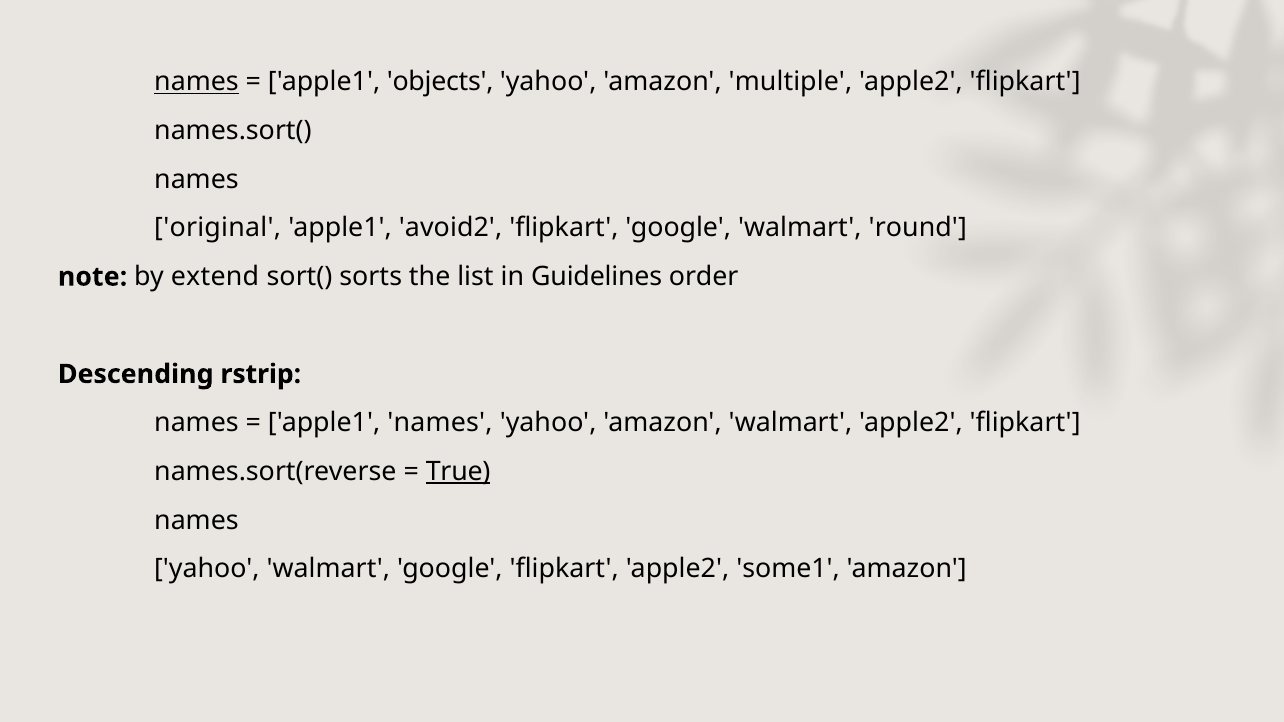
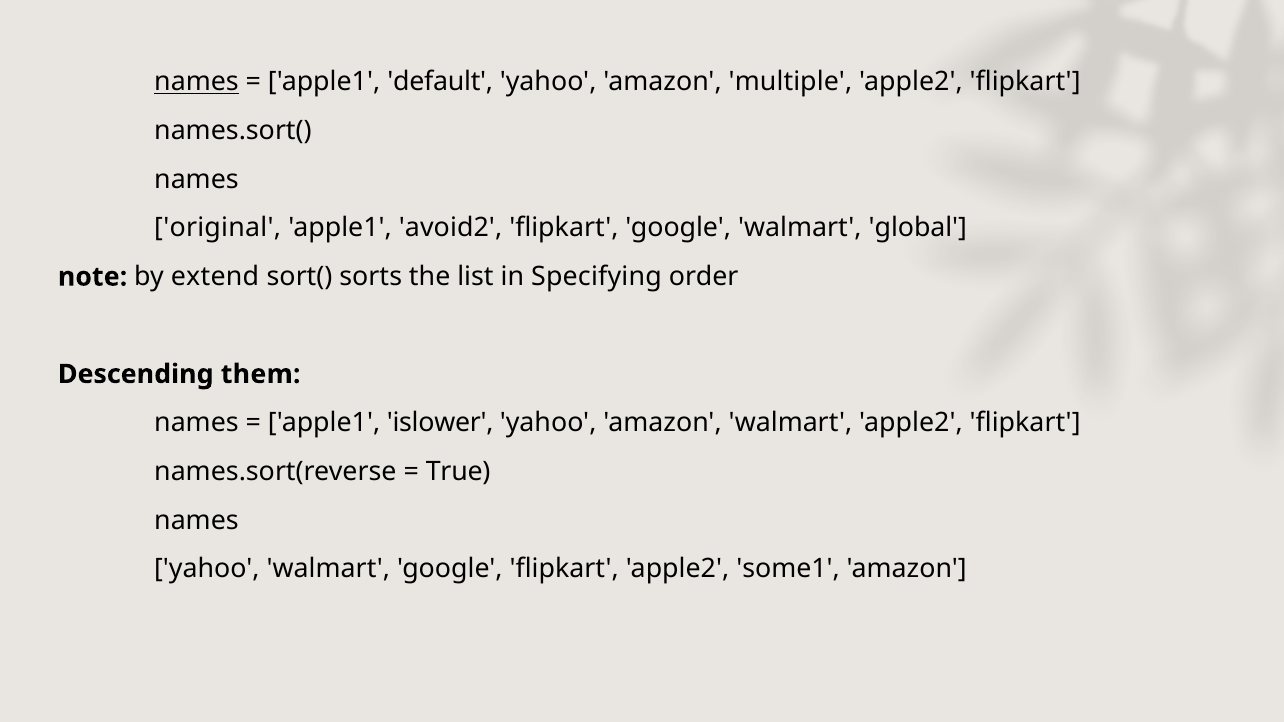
objects: objects -> default
round: round -> global
Guidelines: Guidelines -> Specifying
rstrip: rstrip -> them
apple1 names: names -> islower
True underline: present -> none
